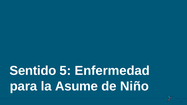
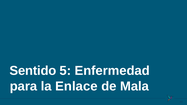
Asume: Asume -> Enlace
Niño: Niño -> Mala
